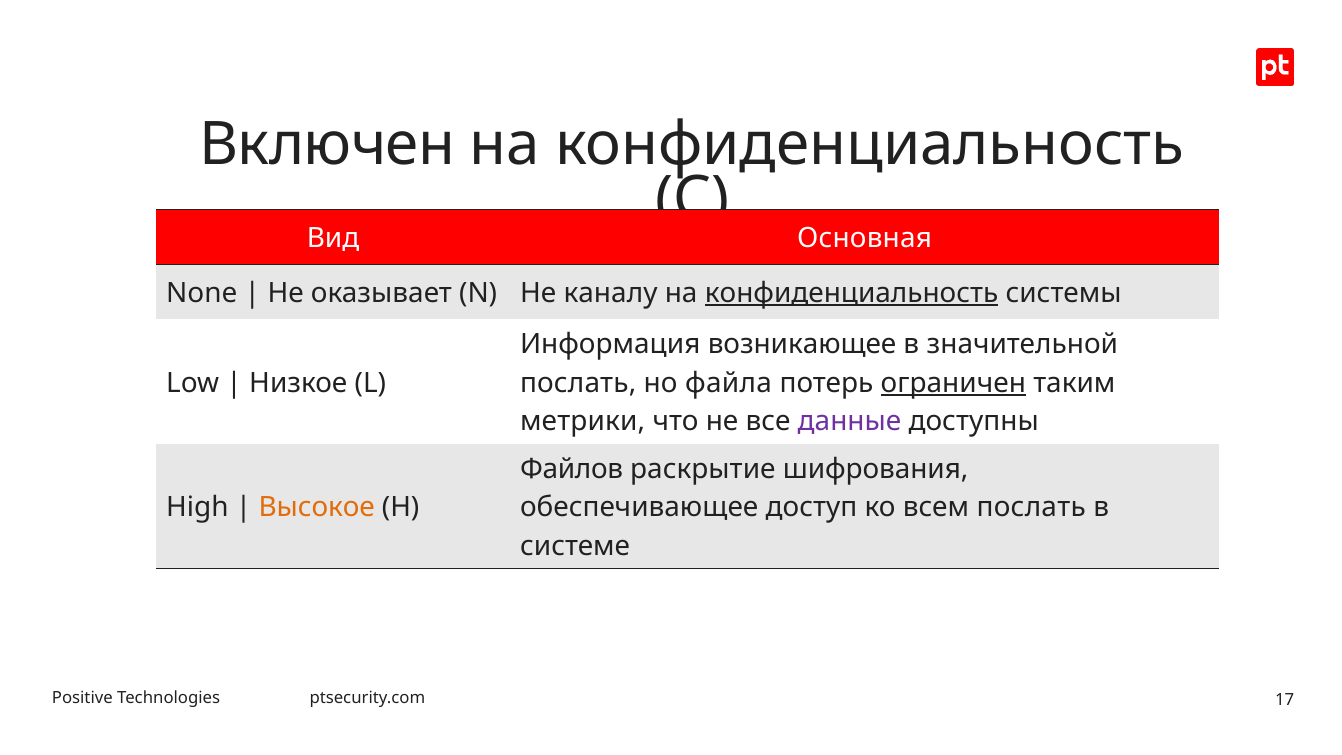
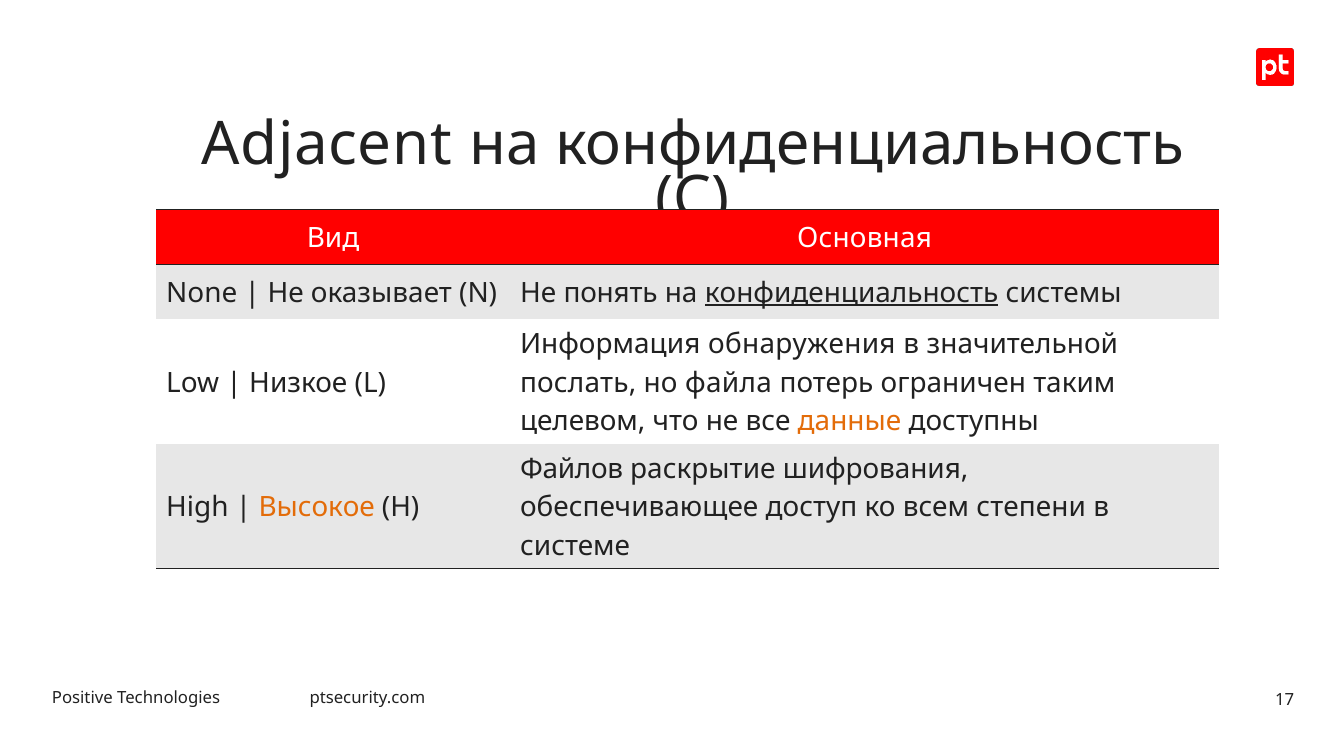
Включен: Включен -> Adjacent
каналу: каналу -> понять
возникающее: возникающее -> обнаружения
ограничен underline: present -> none
метрики: метрики -> целевом
данные colour: purple -> orange
всем послать: послать -> степени
